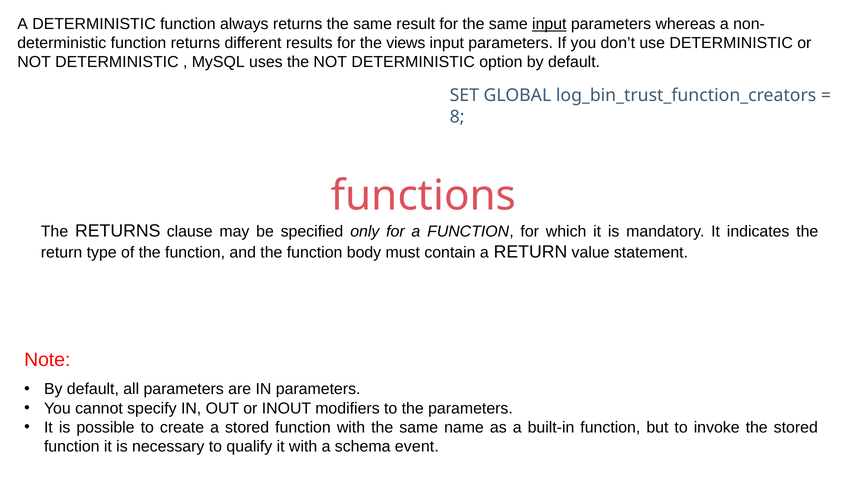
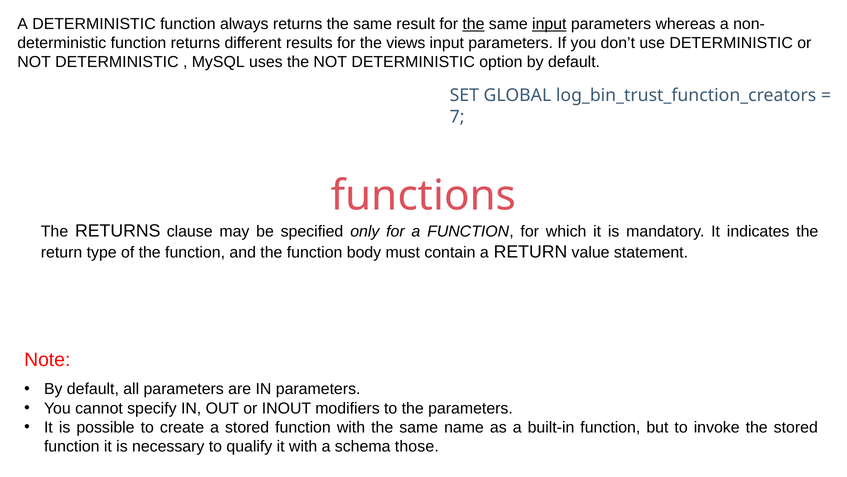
the at (473, 24) underline: none -> present
8: 8 -> 7
event: event -> those
